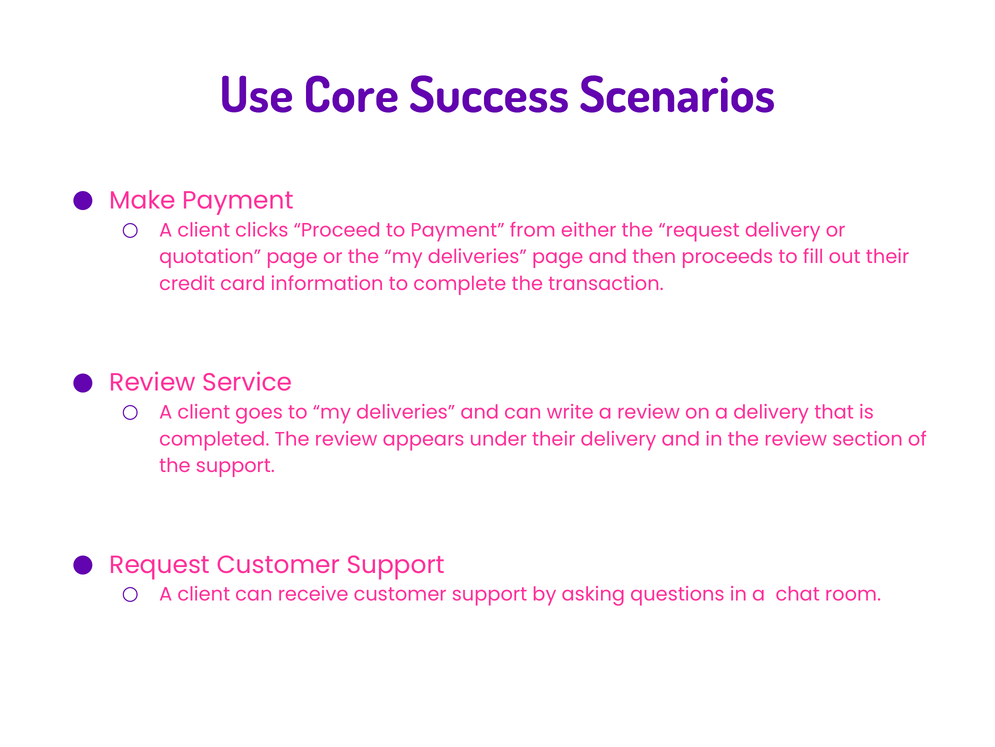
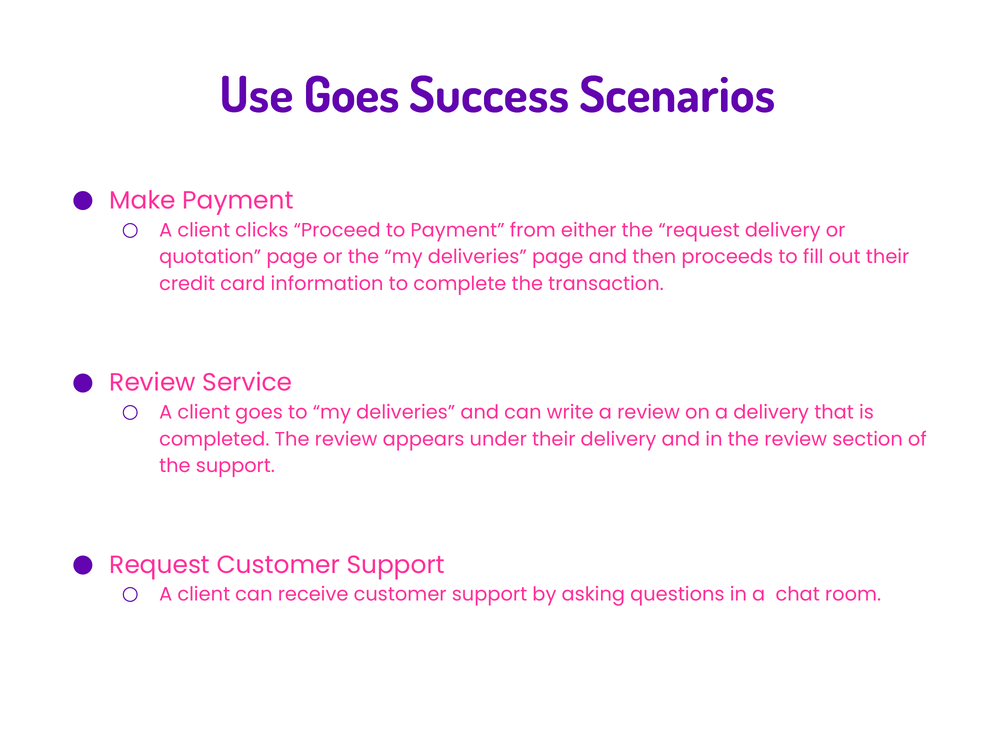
Use Core: Core -> Goes
